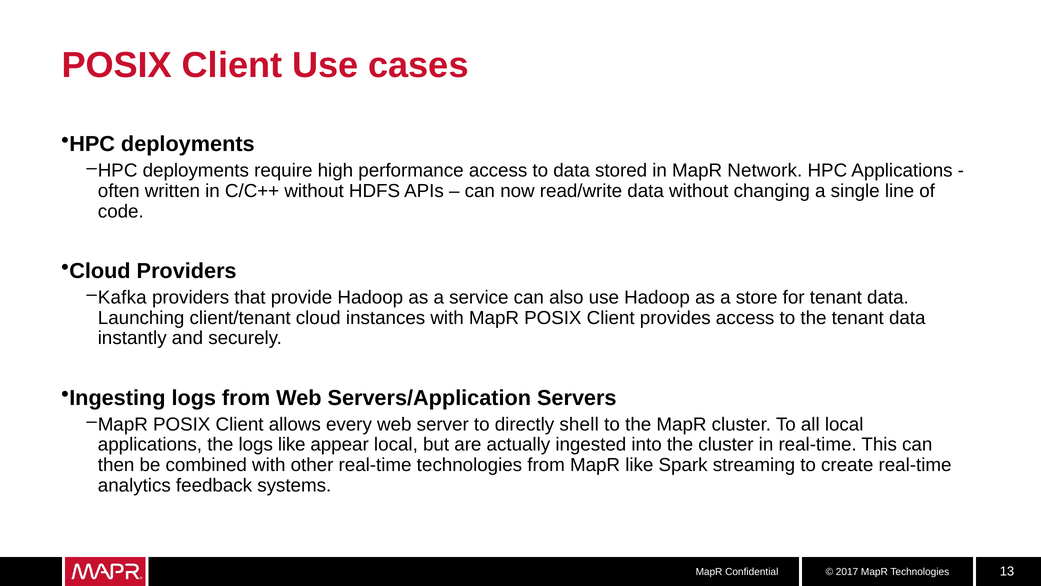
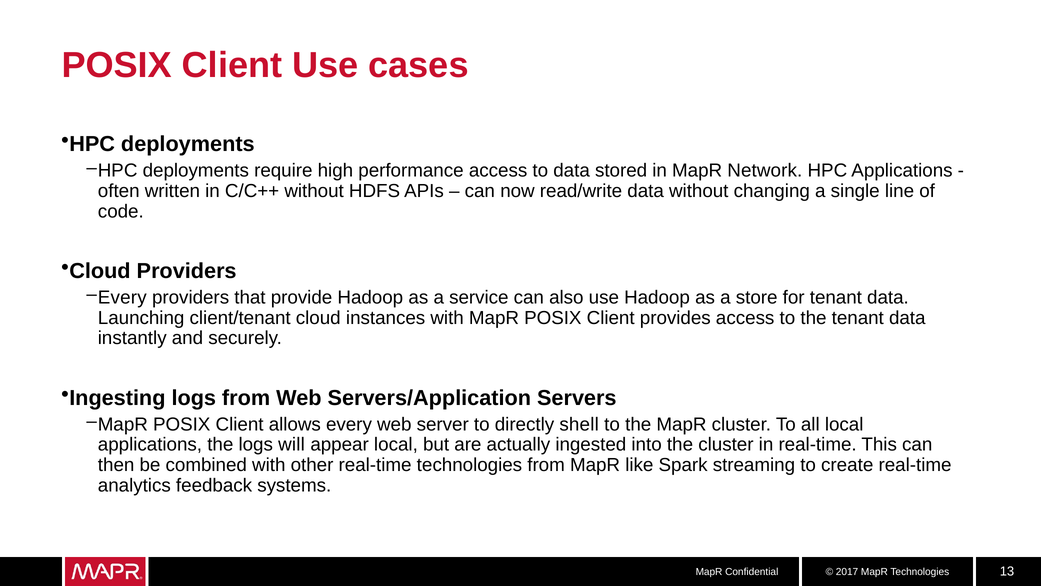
Kafka at (122, 297): Kafka -> Every
logs like: like -> will
